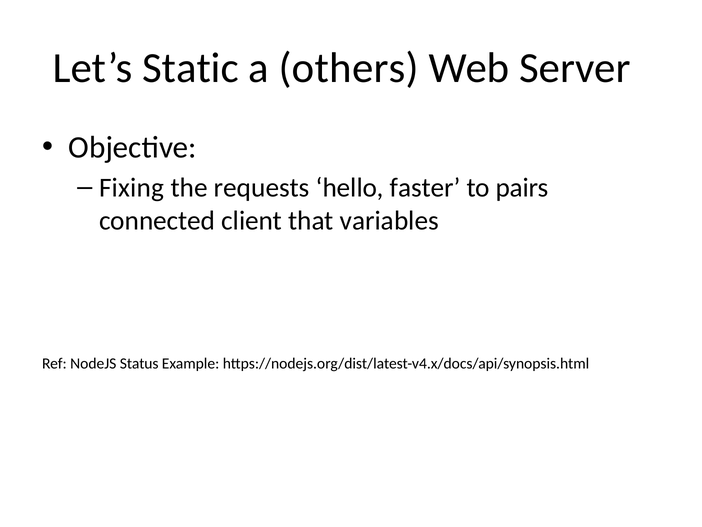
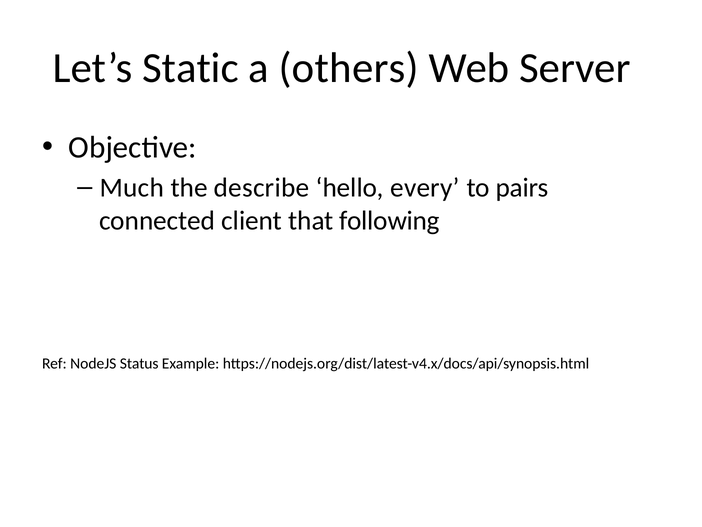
Fixing: Fixing -> Much
requests: requests -> describe
faster: faster -> every
variables: variables -> following
